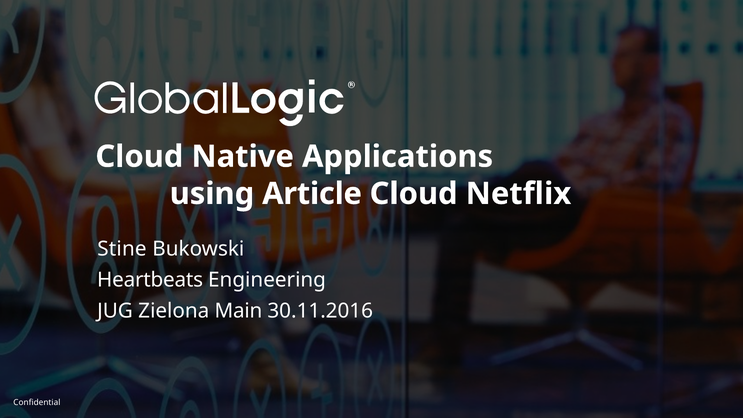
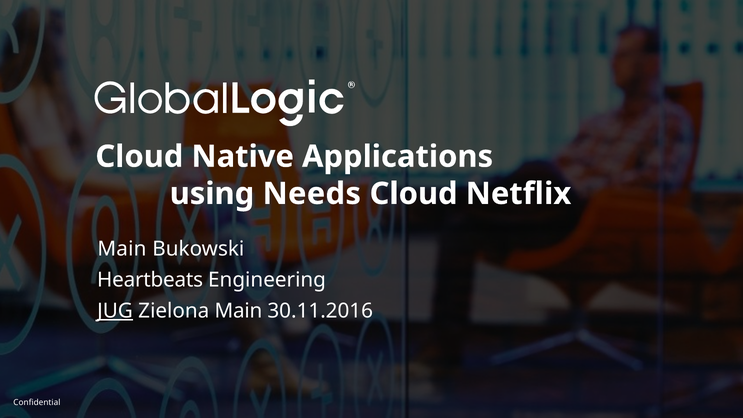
Article: Article -> Needs
Stine at (122, 249): Stine -> Main
JUG underline: none -> present
